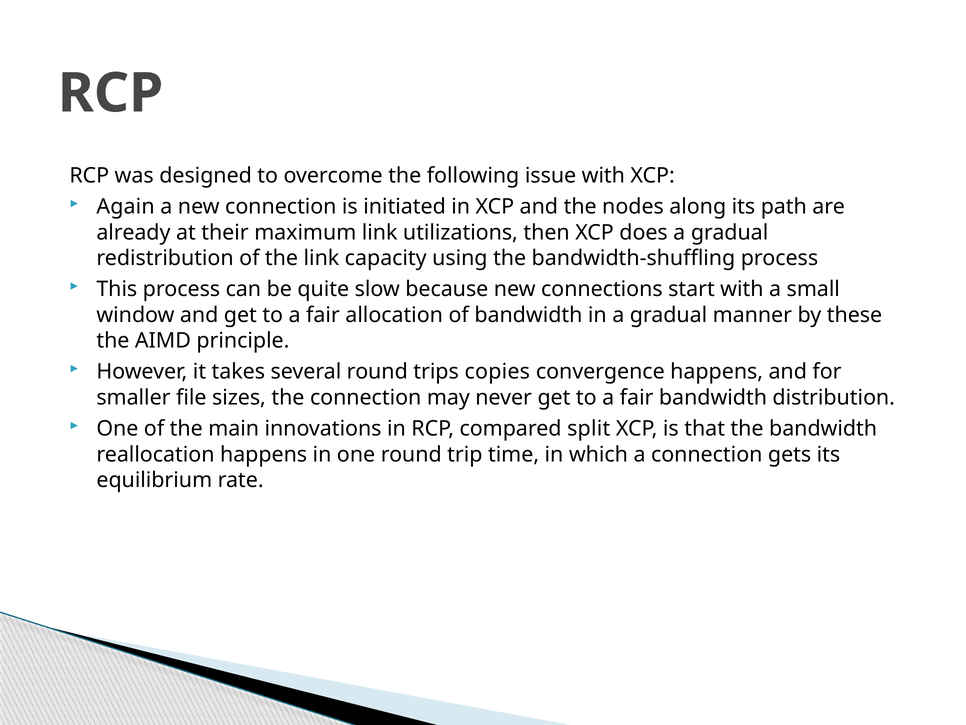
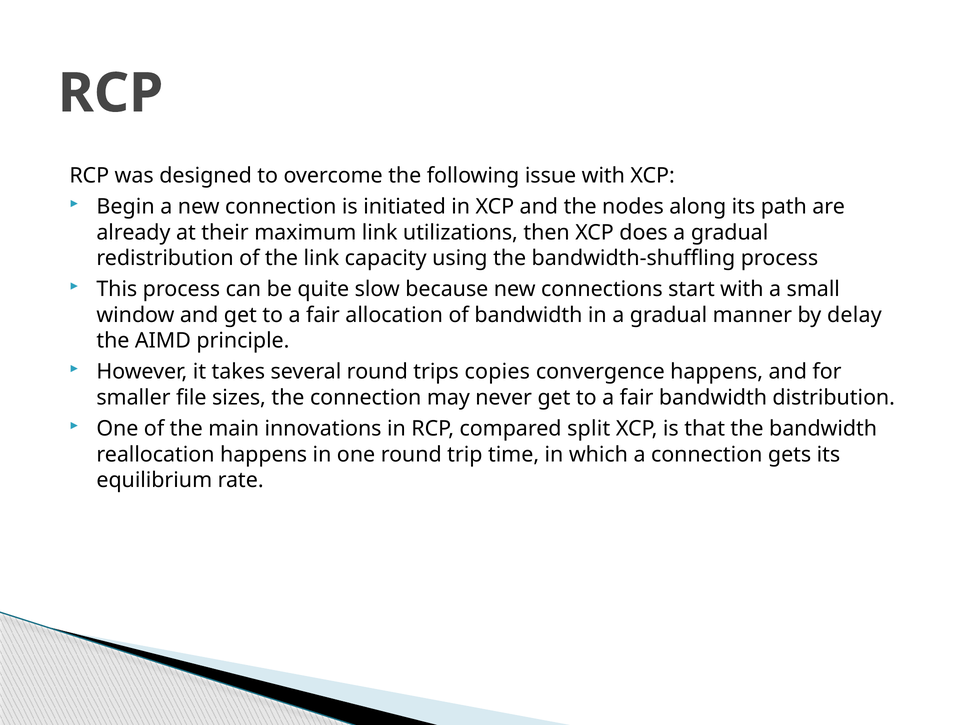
Again: Again -> Begin
these: these -> delay
